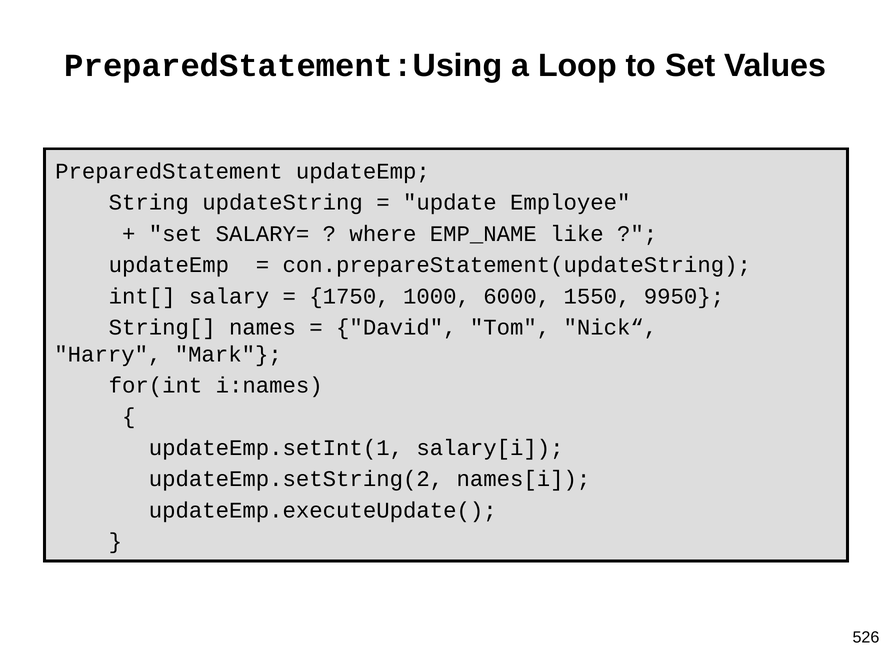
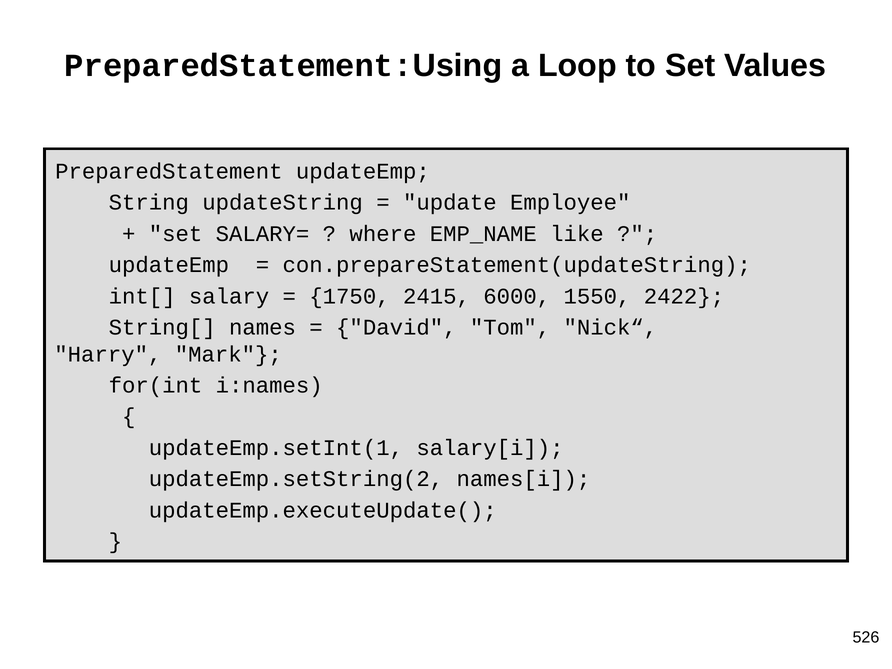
1000: 1000 -> 2415
9950: 9950 -> 2422
